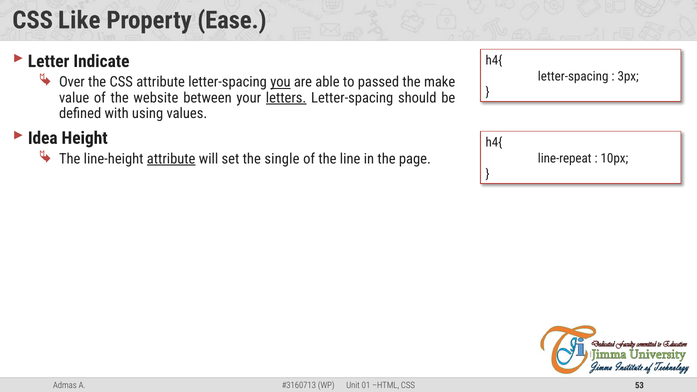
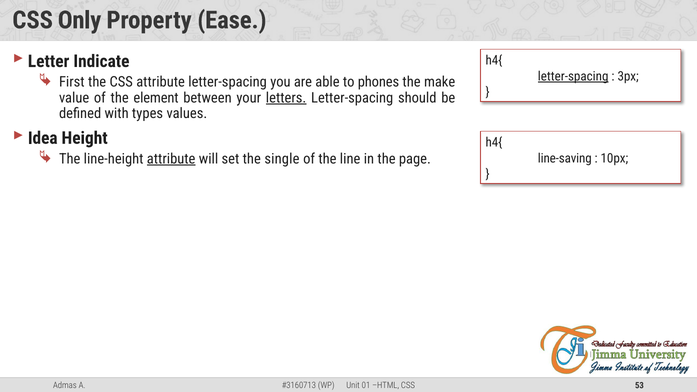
Like: Like -> Only
letter-spacing at (573, 76) underline: none -> present
Over: Over -> First
you underline: present -> none
passed: passed -> phones
website: website -> element
using: using -> types
line-repeat: line-repeat -> line-saving
